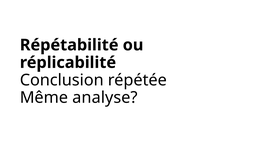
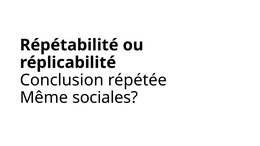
analyse: analyse -> sociales
